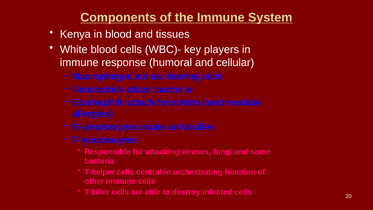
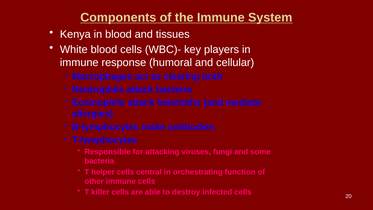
stick: stick -> both
